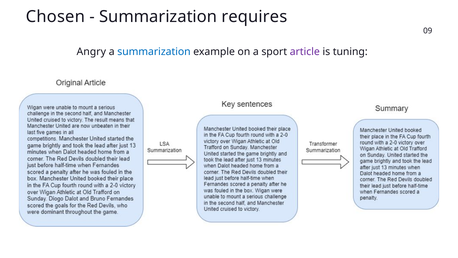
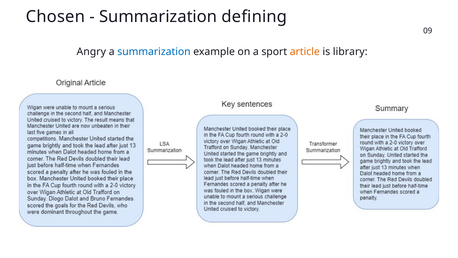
requires: requires -> defining
article colour: purple -> orange
tuning: tuning -> library
